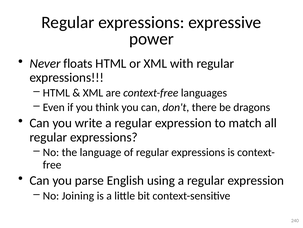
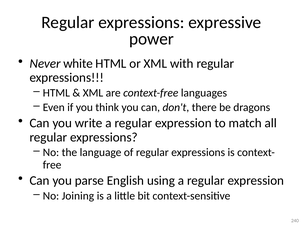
floats: floats -> white
